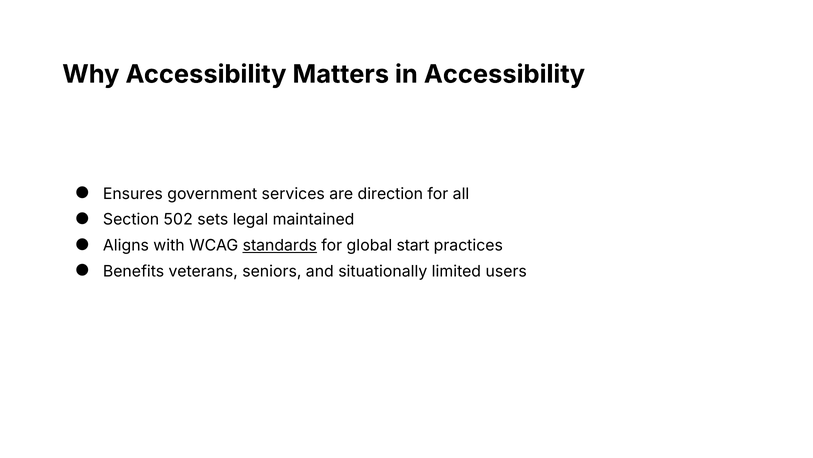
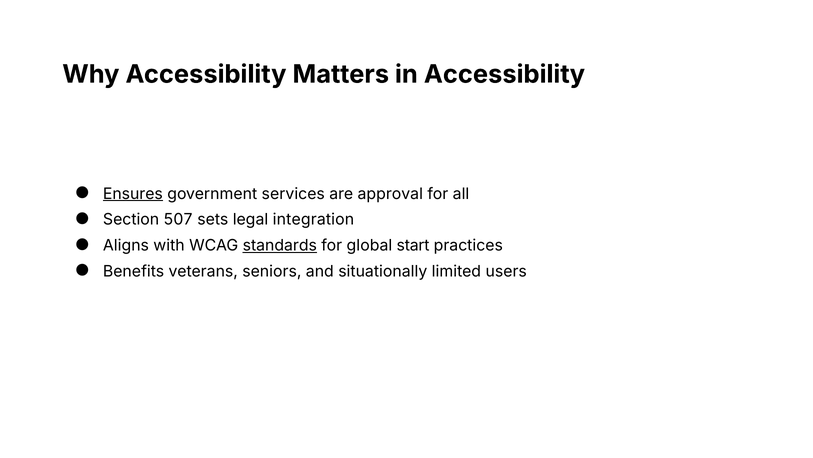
Ensures underline: none -> present
direction: direction -> approval
502: 502 -> 507
maintained: maintained -> integration
